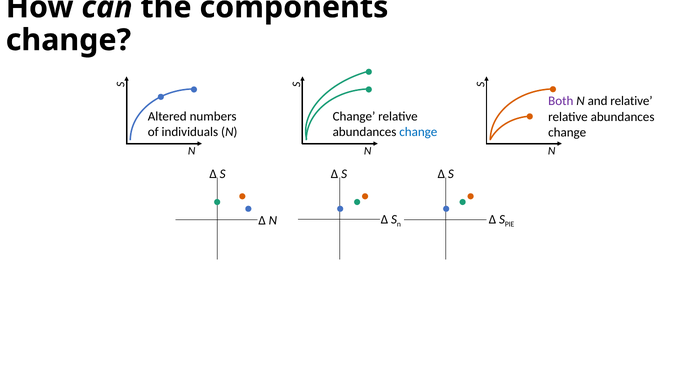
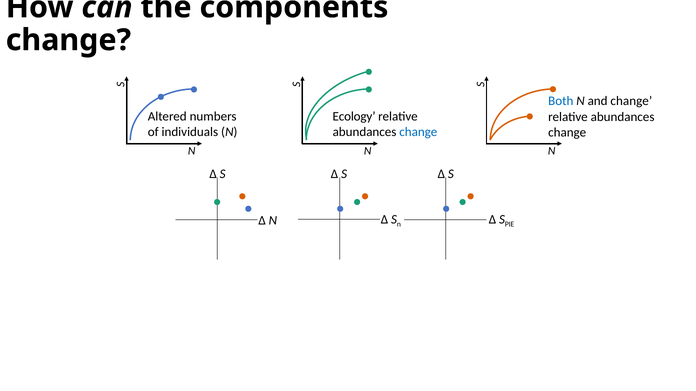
Both colour: purple -> blue
and relative: relative -> change
Change at (354, 116): Change -> Ecology
